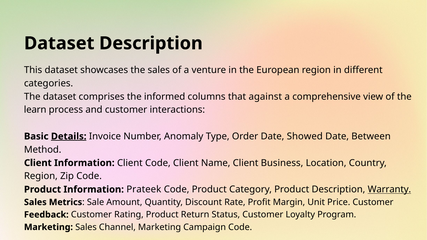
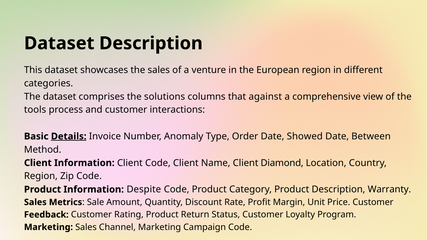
informed: informed -> solutions
learn: learn -> tools
Business: Business -> Diamond
Prateek: Prateek -> Despite
Warranty underline: present -> none
